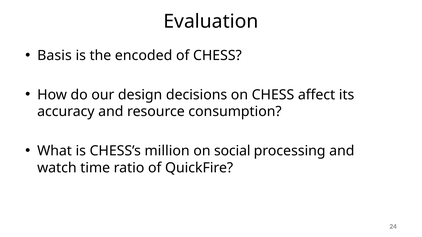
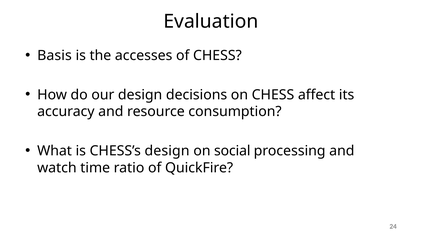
encoded: encoded -> accesses
CHESS’s million: million -> design
